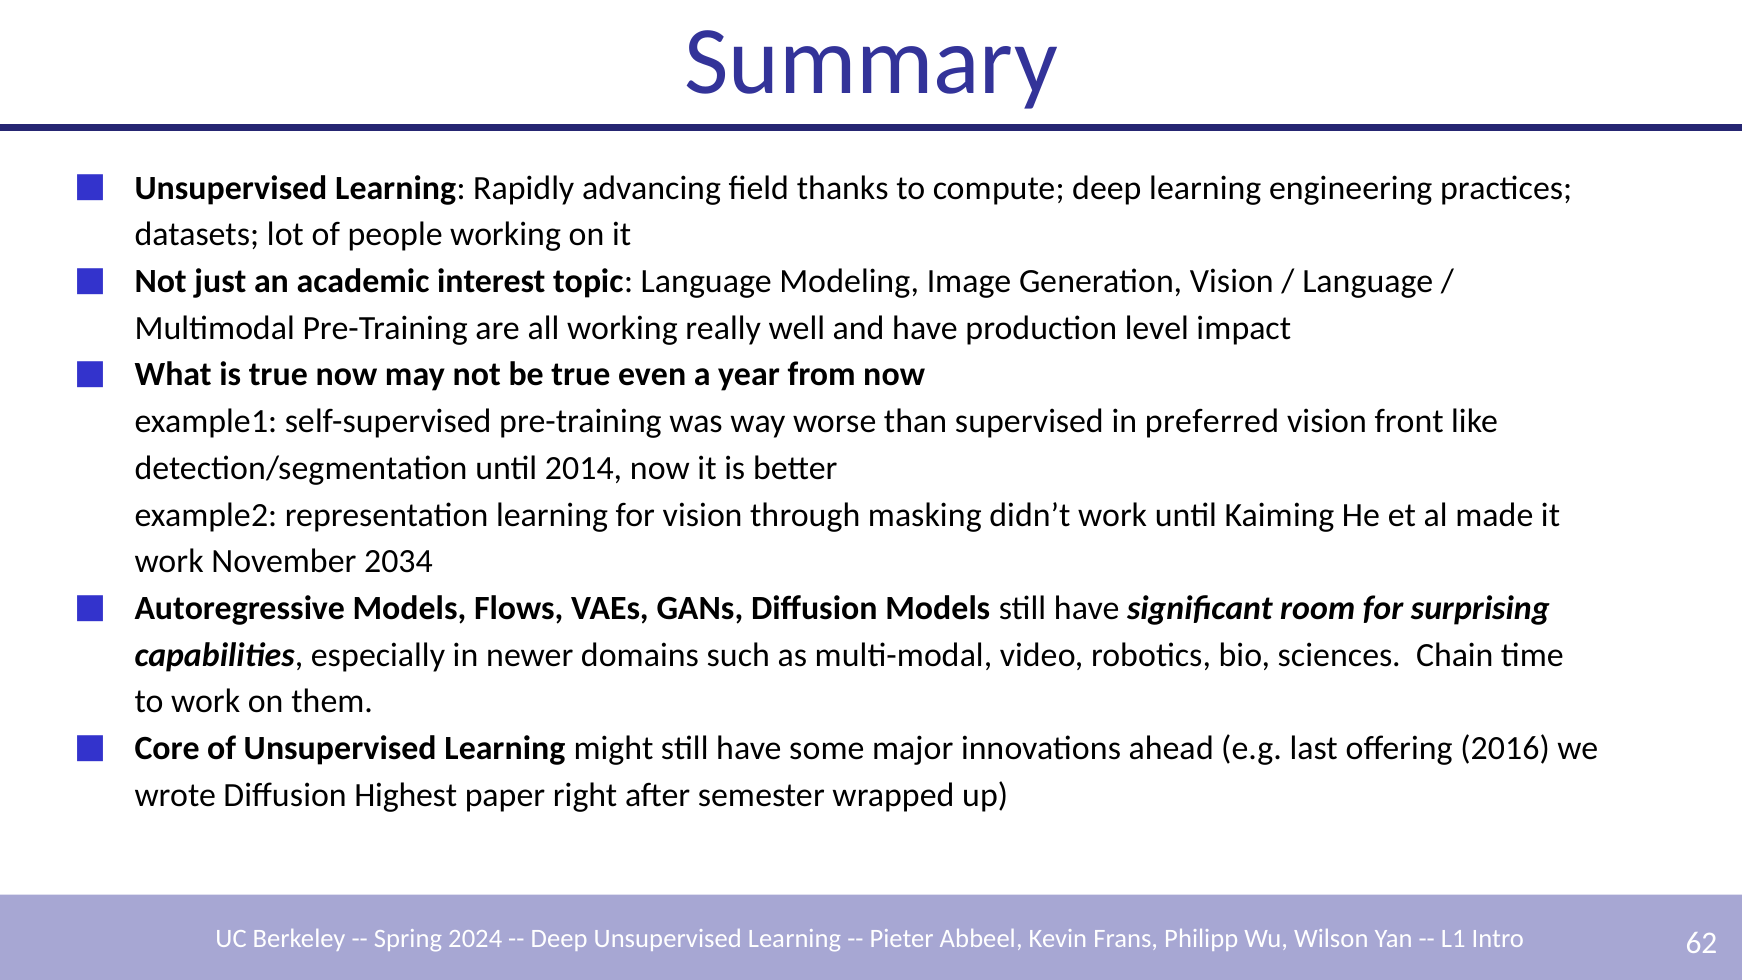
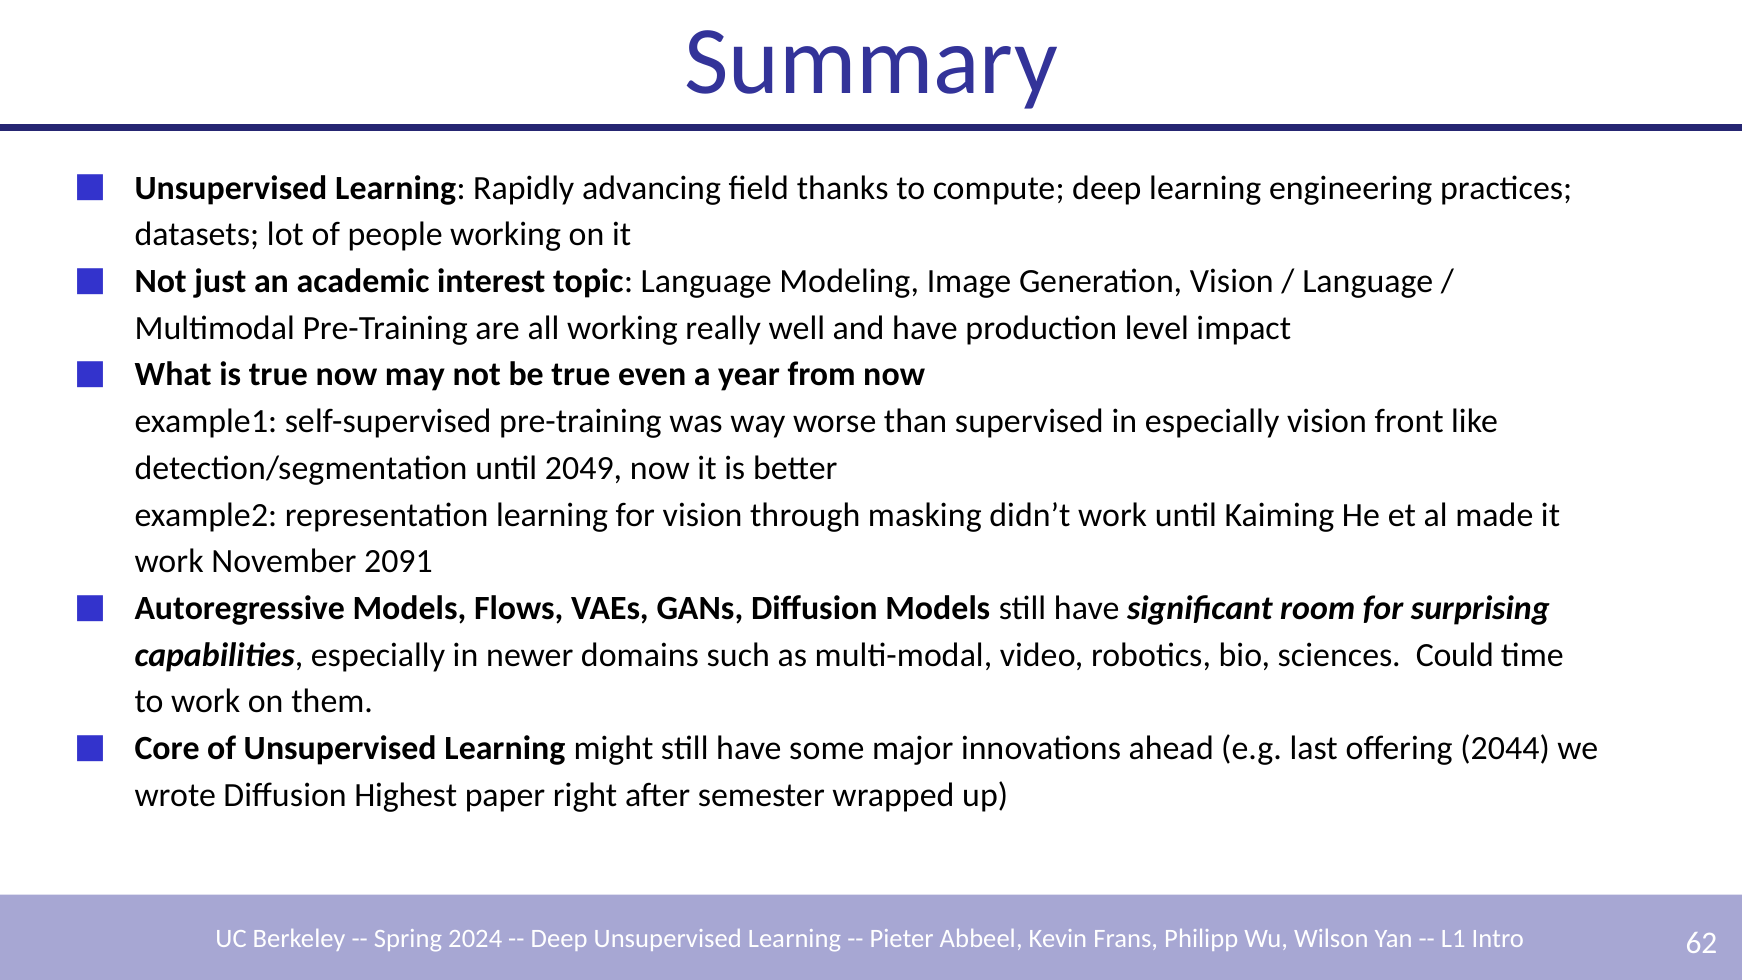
in preferred: preferred -> especially
2014: 2014 -> 2049
2034: 2034 -> 2091
Chain: Chain -> Could
2016: 2016 -> 2044
